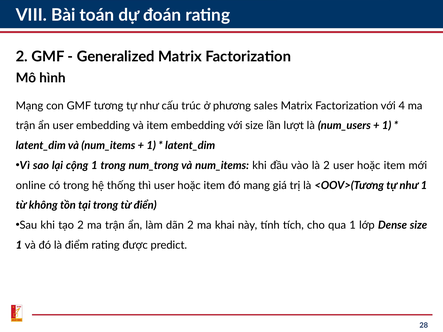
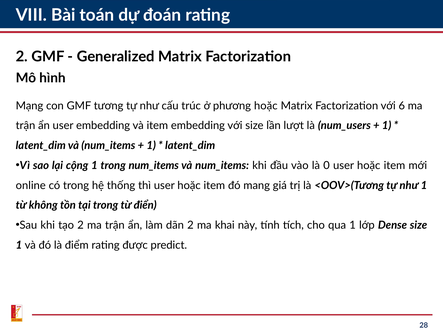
phương sales: sales -> hoặc
4: 4 -> 6
trong num_trong: num_trong -> num_items
là 2: 2 -> 0
